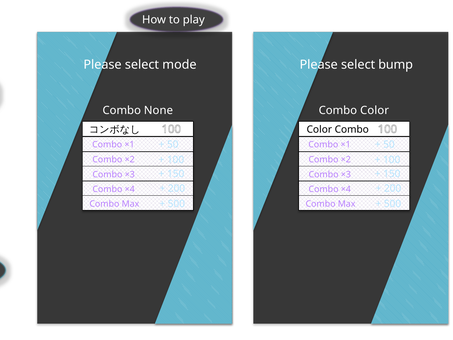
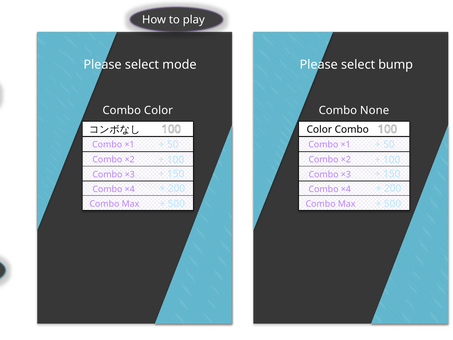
Combo None: None -> Color
Combo Color: Color -> None
